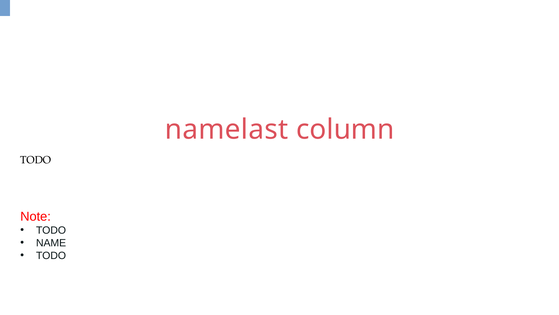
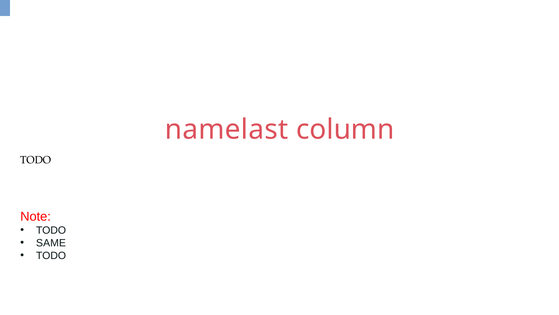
NAME: NAME -> SAME
